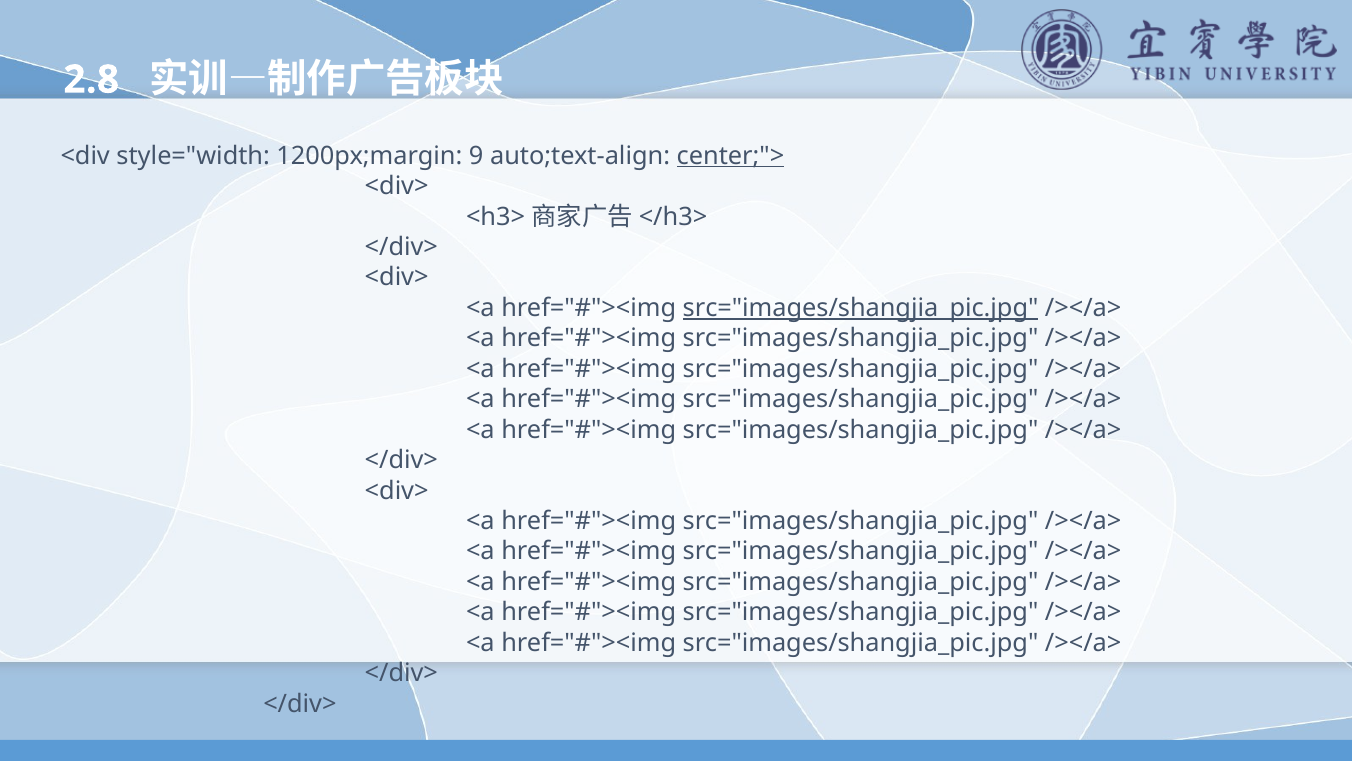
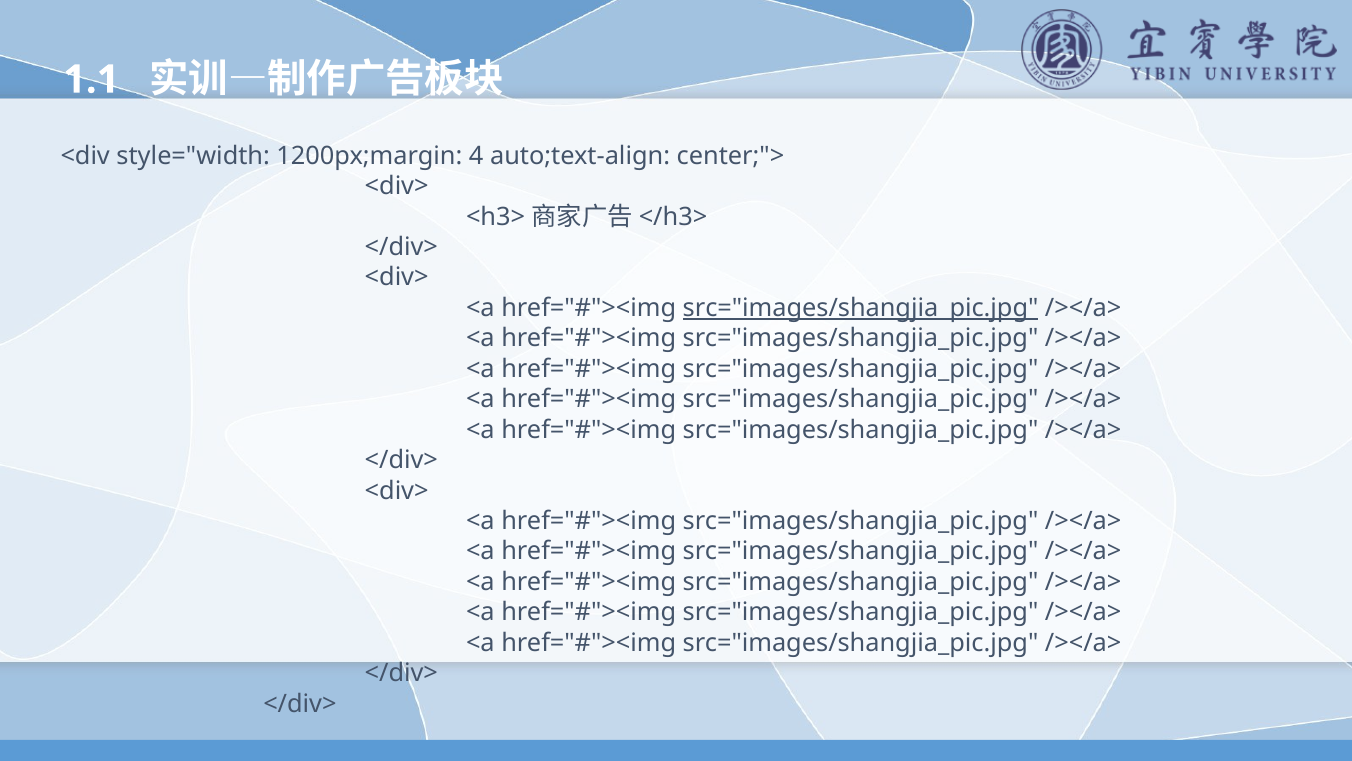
2.8: 2.8 -> 1.1
9: 9 -> 4
center;"> underline: present -> none
